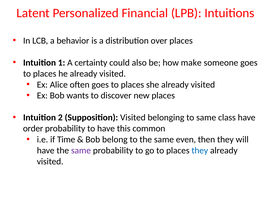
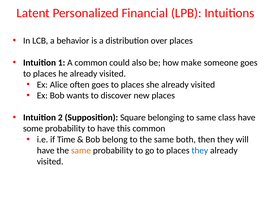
A certainty: certainty -> common
Supposition Visited: Visited -> Square
order: order -> some
even: even -> both
same at (81, 151) colour: purple -> orange
